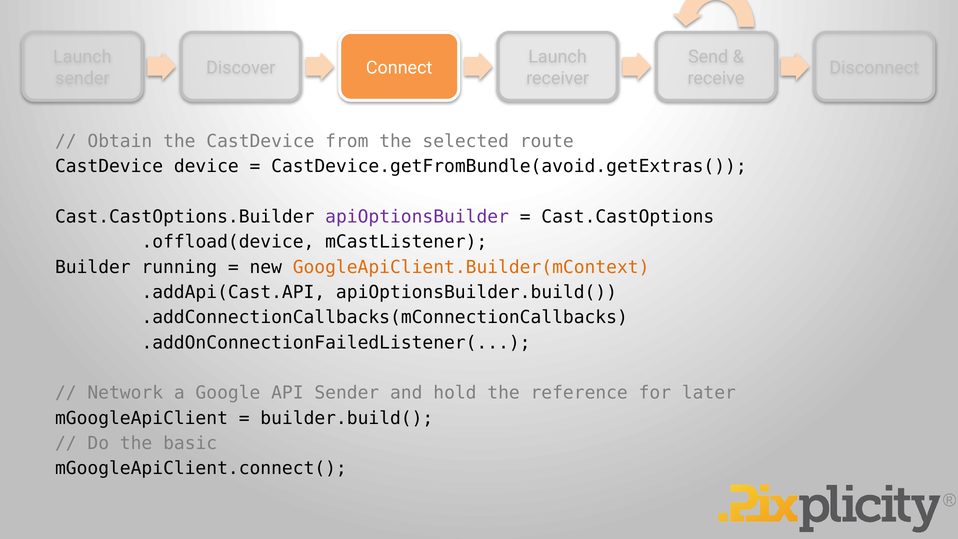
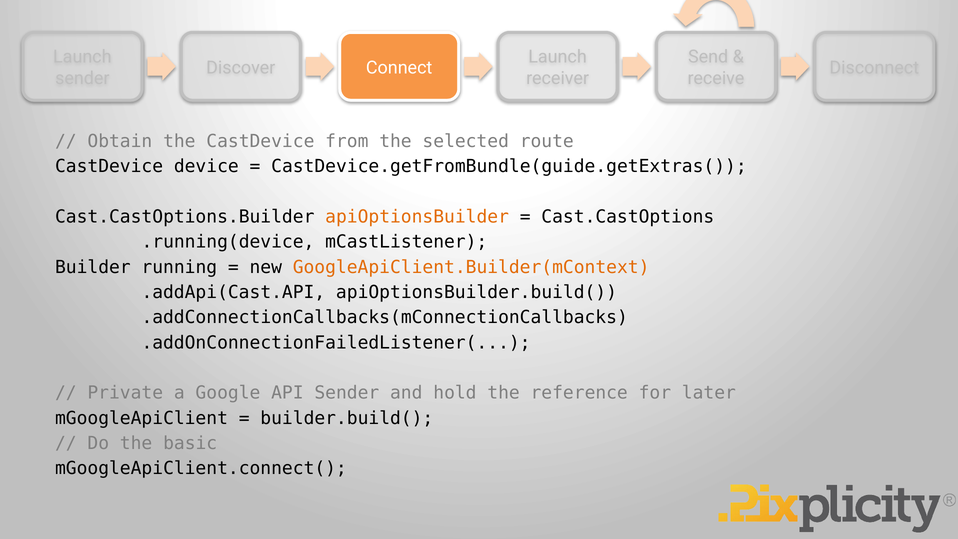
CastDevice.getFromBundle(avoid.getExtras(: CastDevice.getFromBundle(avoid.getExtras( -> CastDevice.getFromBundle(guide.getExtras(
apiOptionsBuilder colour: purple -> orange
.offload(device: .offload(device -> .running(device
Network: Network -> Private
